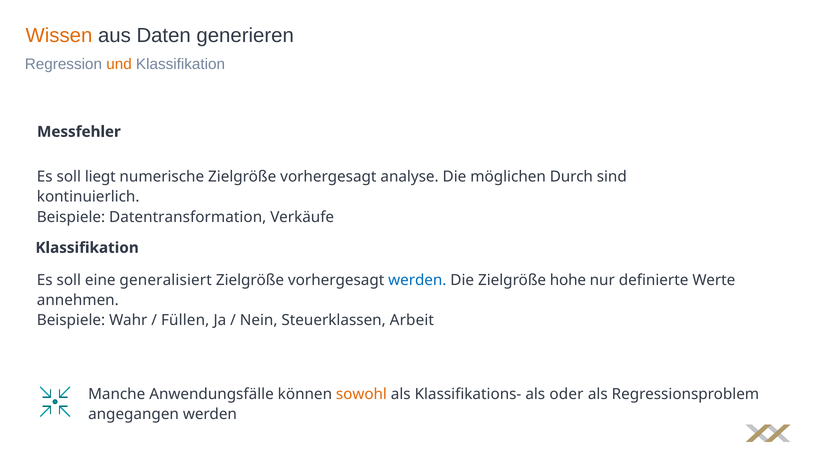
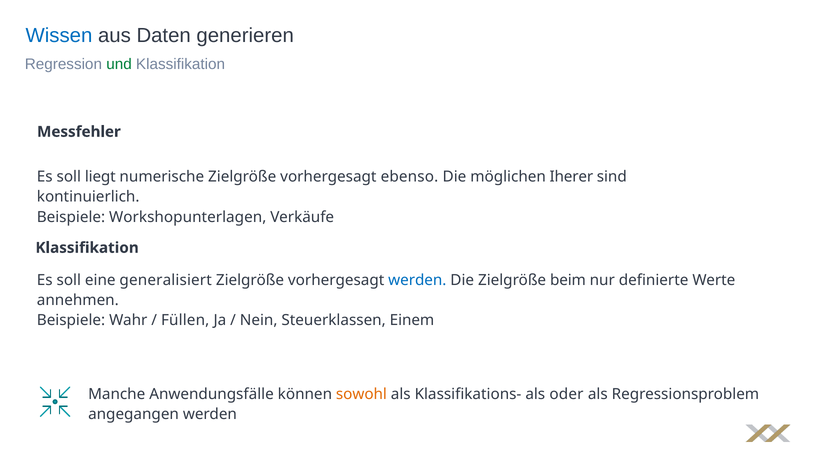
Wissen colour: orange -> blue
und colour: orange -> green
analyse: analyse -> ebenso
Durch: Durch -> Iherer
Datentransformation: Datentransformation -> Workshopunterlagen
hohe: hohe -> beim
Arbeit: Arbeit -> Einem
